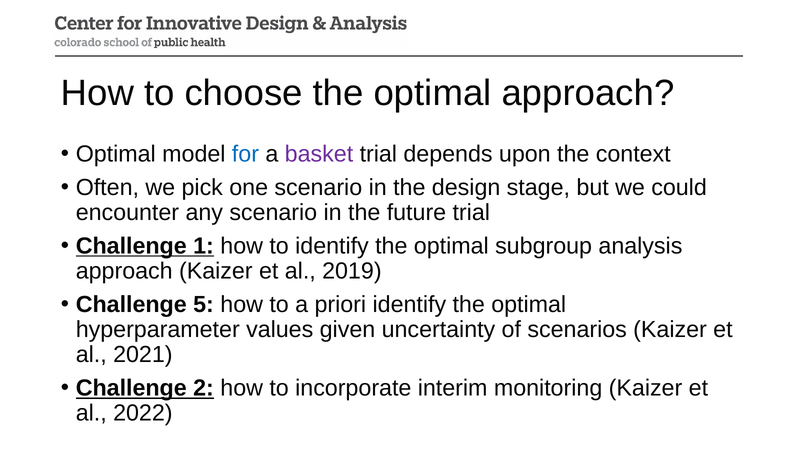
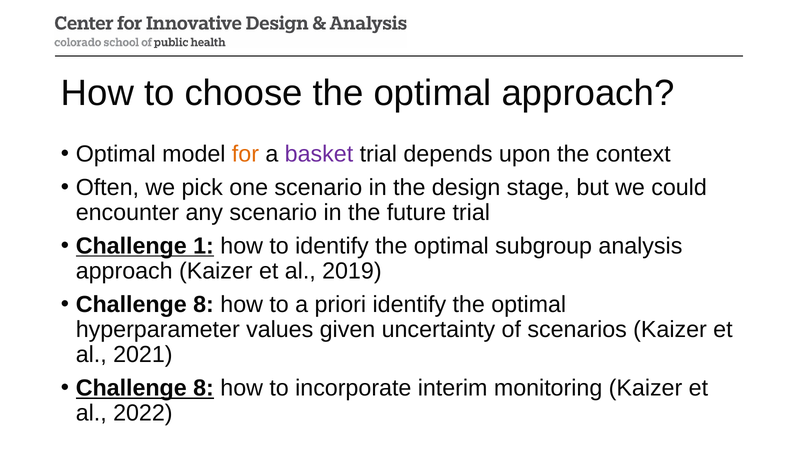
for colour: blue -> orange
5 at (204, 304): 5 -> 8
2 at (204, 388): 2 -> 8
